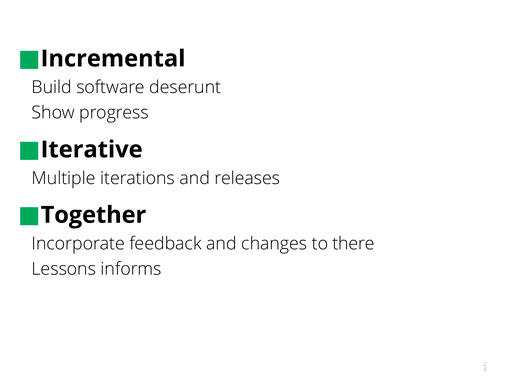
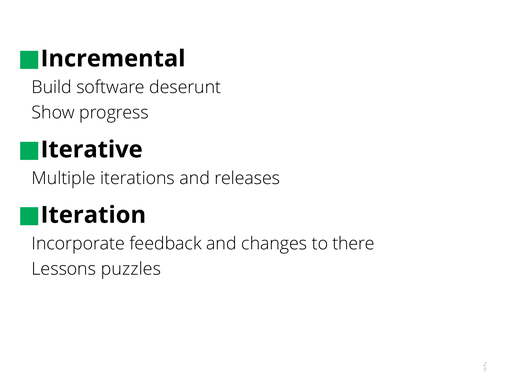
Together: Together -> Iteration
informs: informs -> puzzles
